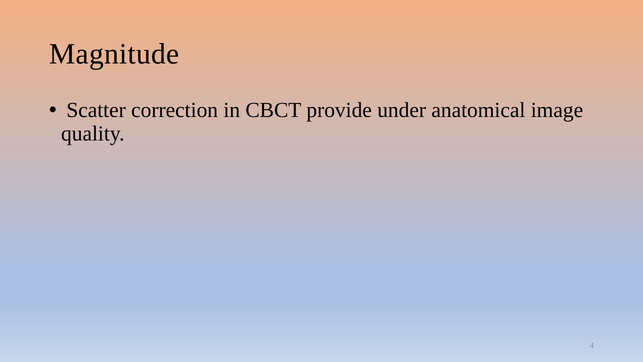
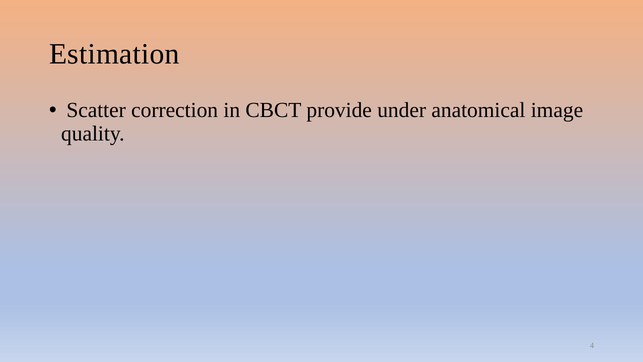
Magnitude: Magnitude -> Estimation
